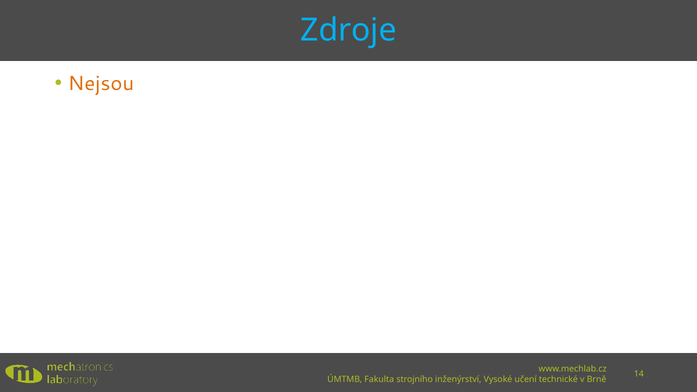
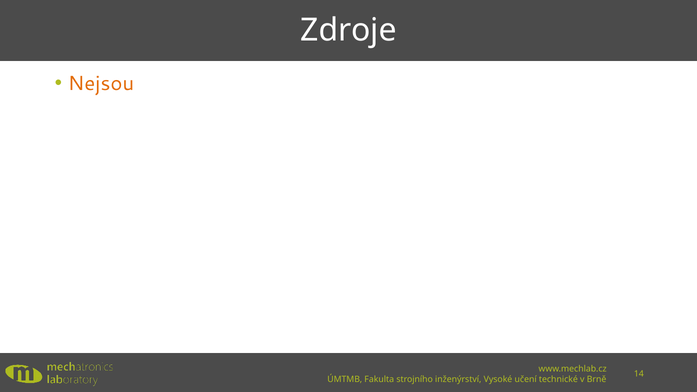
Zdroje colour: light blue -> white
